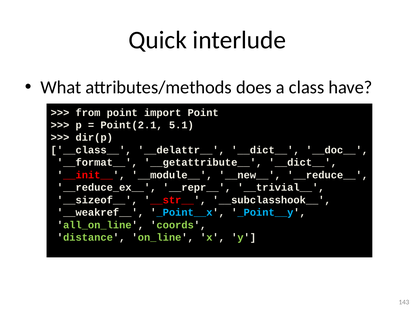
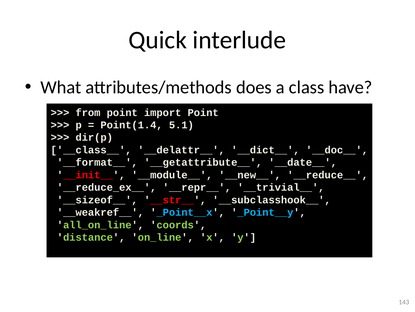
Point(2.1: Point(2.1 -> Point(1.4
__getattribute__ __dict__: __dict__ -> __date__
